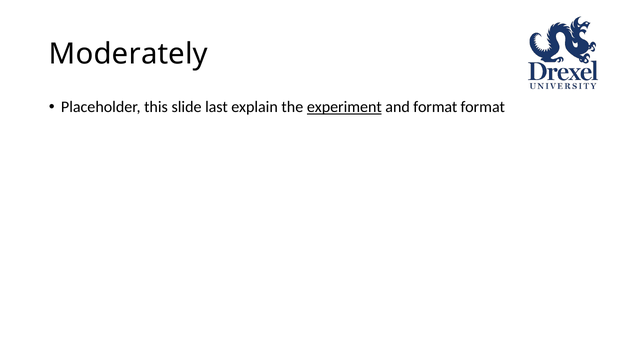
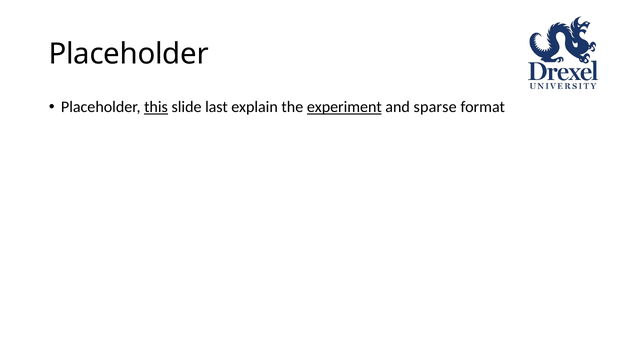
Moderately at (128, 54): Moderately -> Placeholder
this underline: none -> present
and format: format -> sparse
